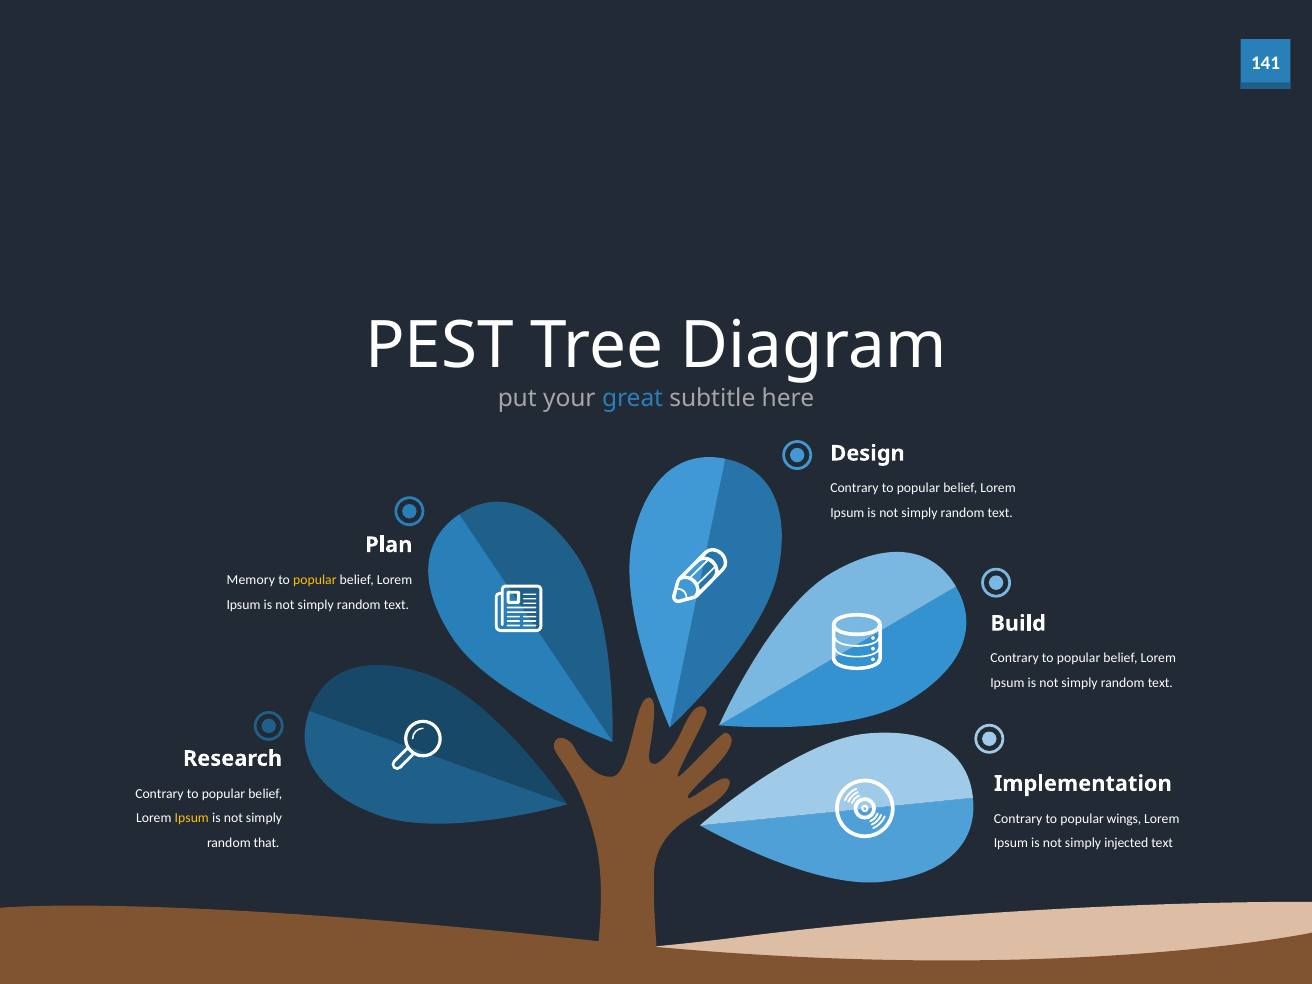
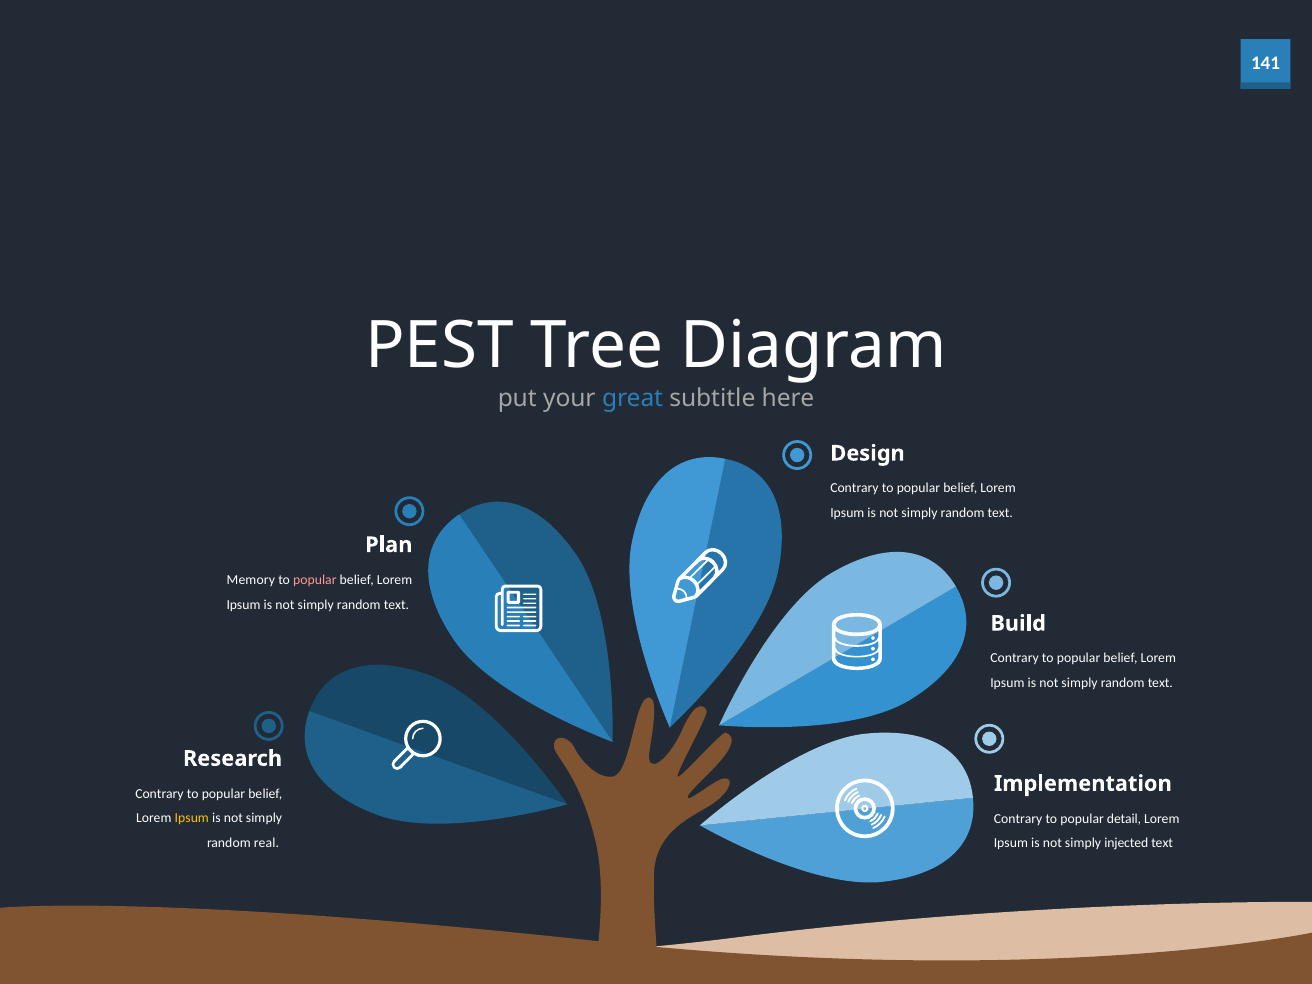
popular at (315, 580) colour: yellow -> pink
wings: wings -> detail
that: that -> real
